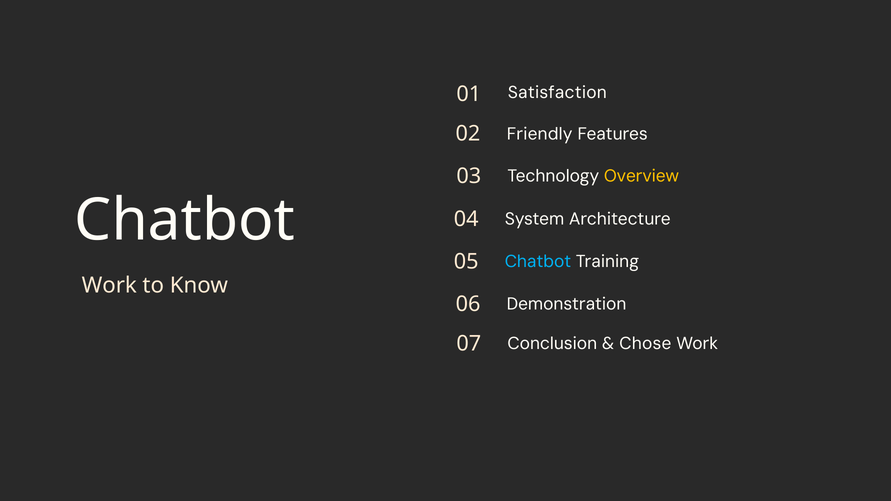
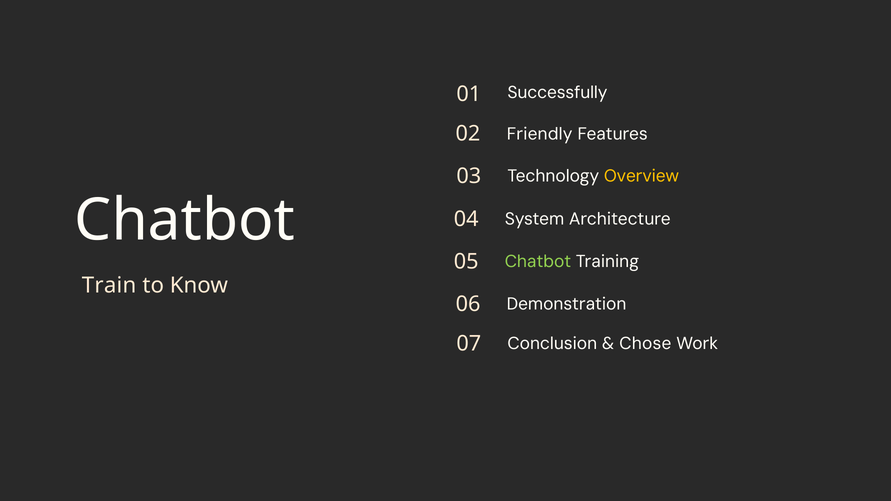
Satisfaction: Satisfaction -> Successfully
Chatbot at (538, 262) colour: light blue -> light green
Work at (109, 285): Work -> Train
